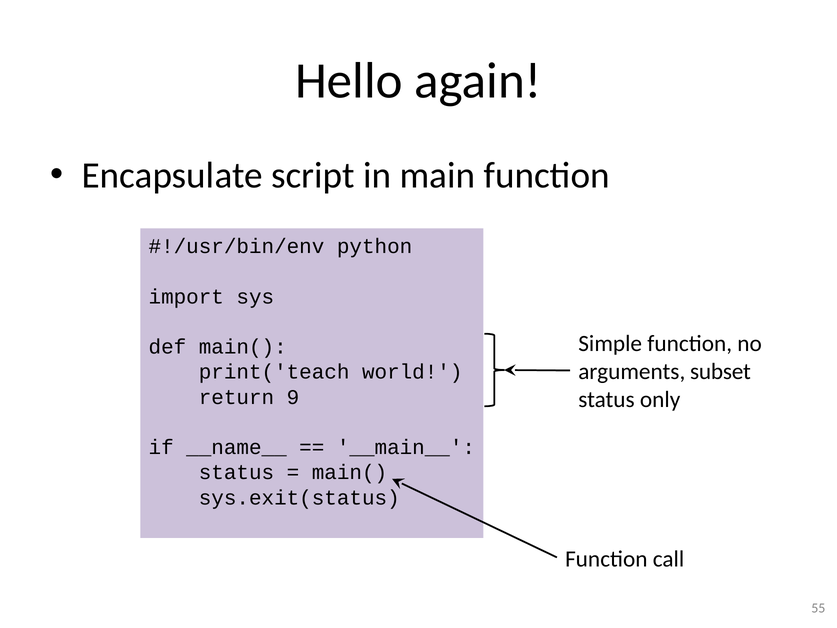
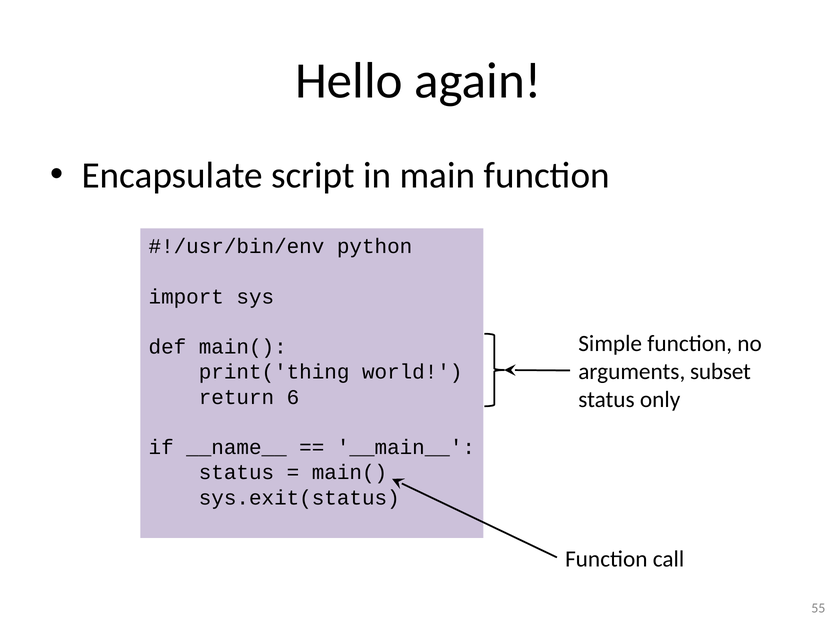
print('teach: print('teach -> print('thing
9: 9 -> 6
